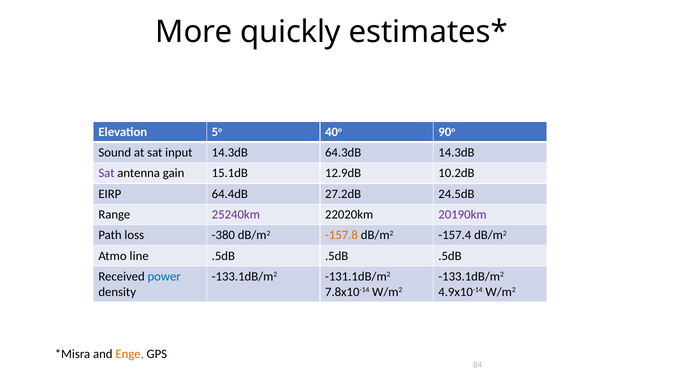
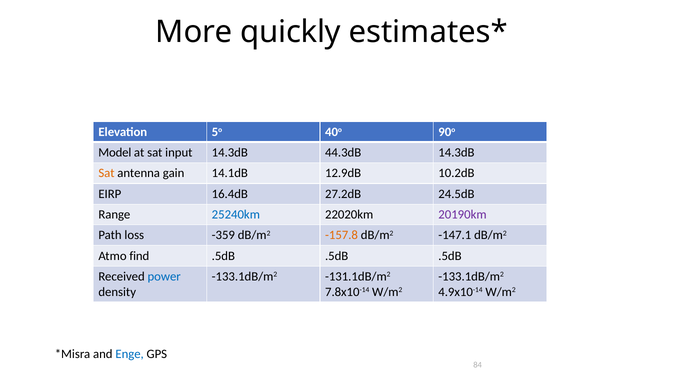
Sound: Sound -> Model
64.3dB: 64.3dB -> 44.3dB
Sat at (106, 174) colour: purple -> orange
15.1dB: 15.1dB -> 14.1dB
64.4dB: 64.4dB -> 16.4dB
25240km colour: purple -> blue
-380: -380 -> -359
-157.4: -157.4 -> -147.1
line: line -> find
Enge colour: orange -> blue
